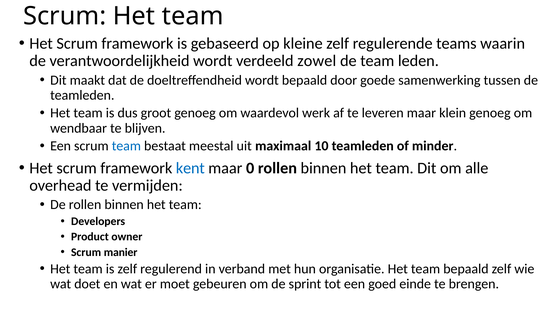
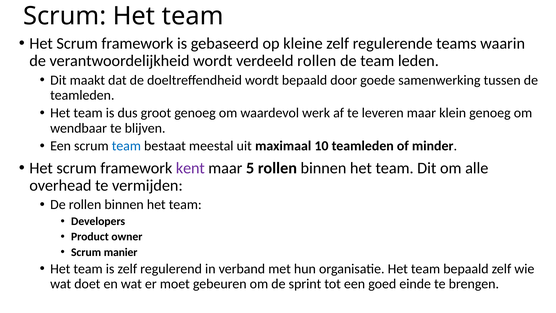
verdeeld zowel: zowel -> rollen
kent colour: blue -> purple
0: 0 -> 5
